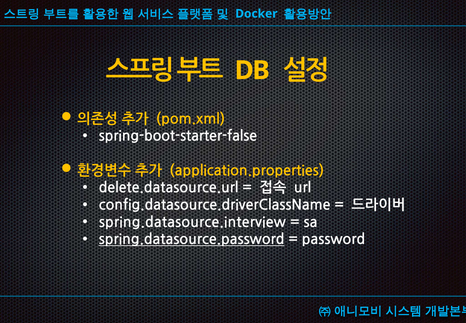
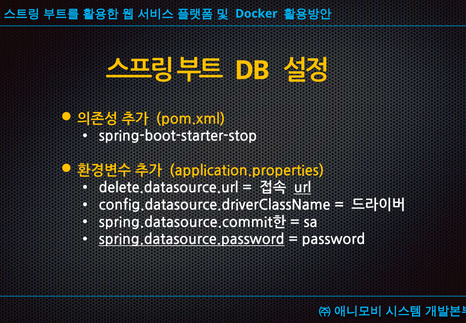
spring-boot-starter-false: spring-boot-starter-false -> spring-boot-starter-stop
url underline: none -> present
spring.datasource.interview: spring.datasource.interview -> spring.datasource.commit한
